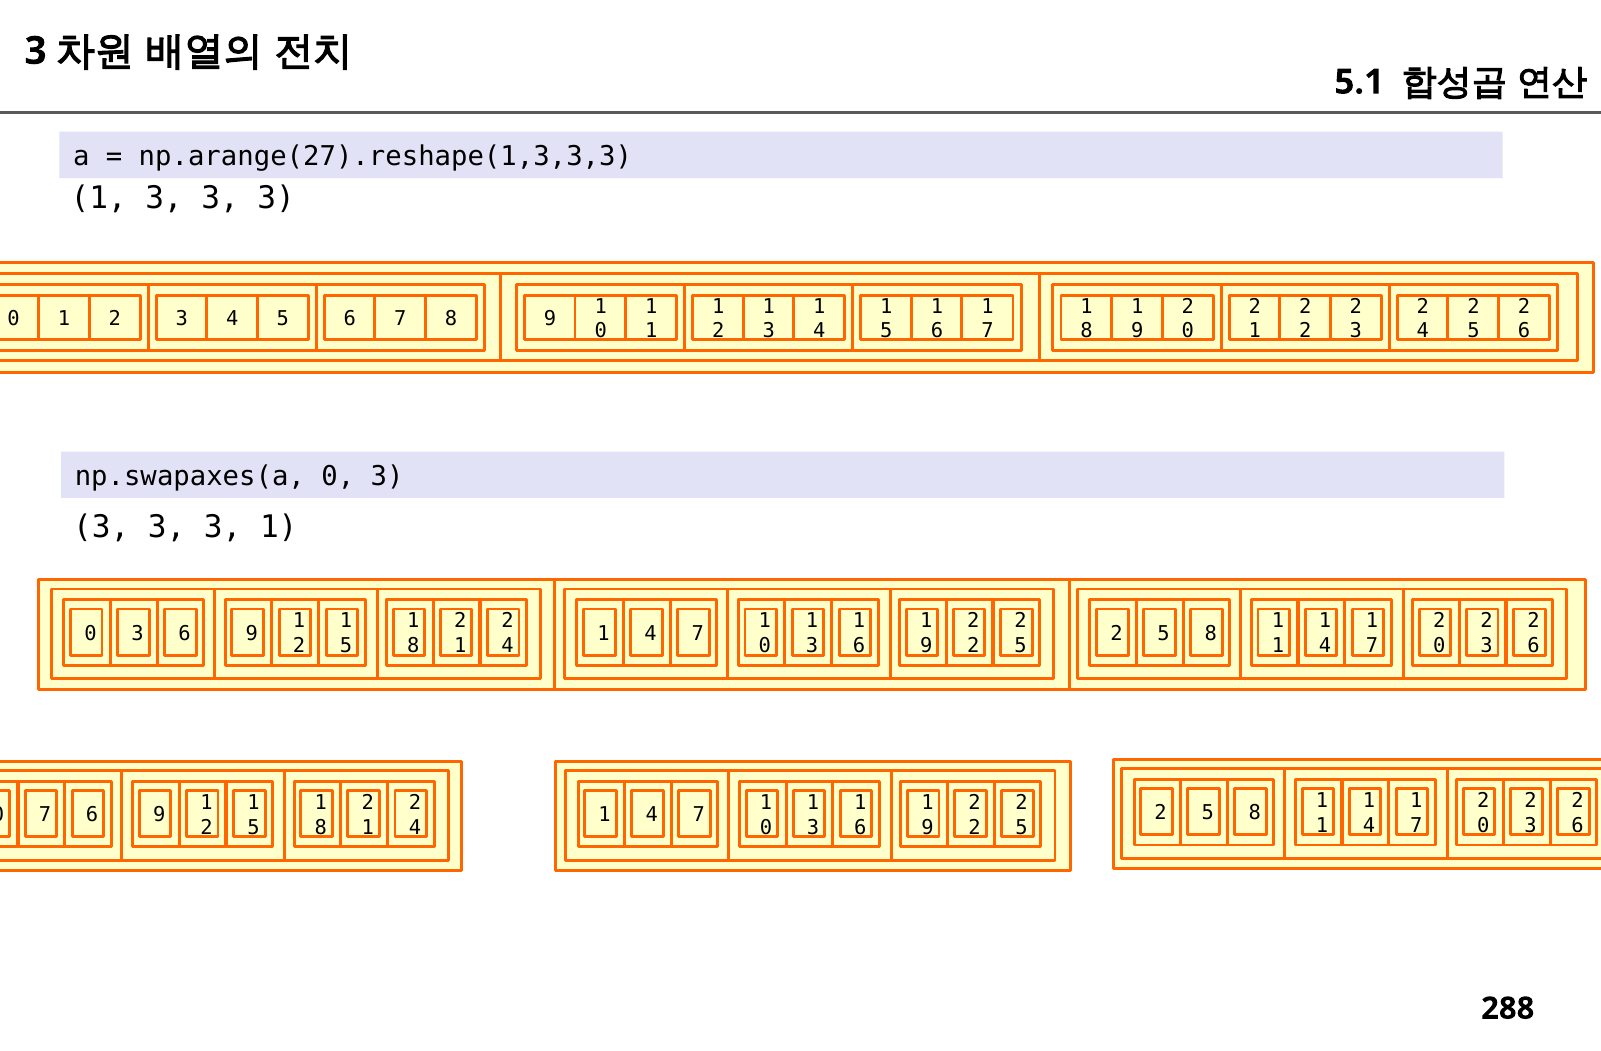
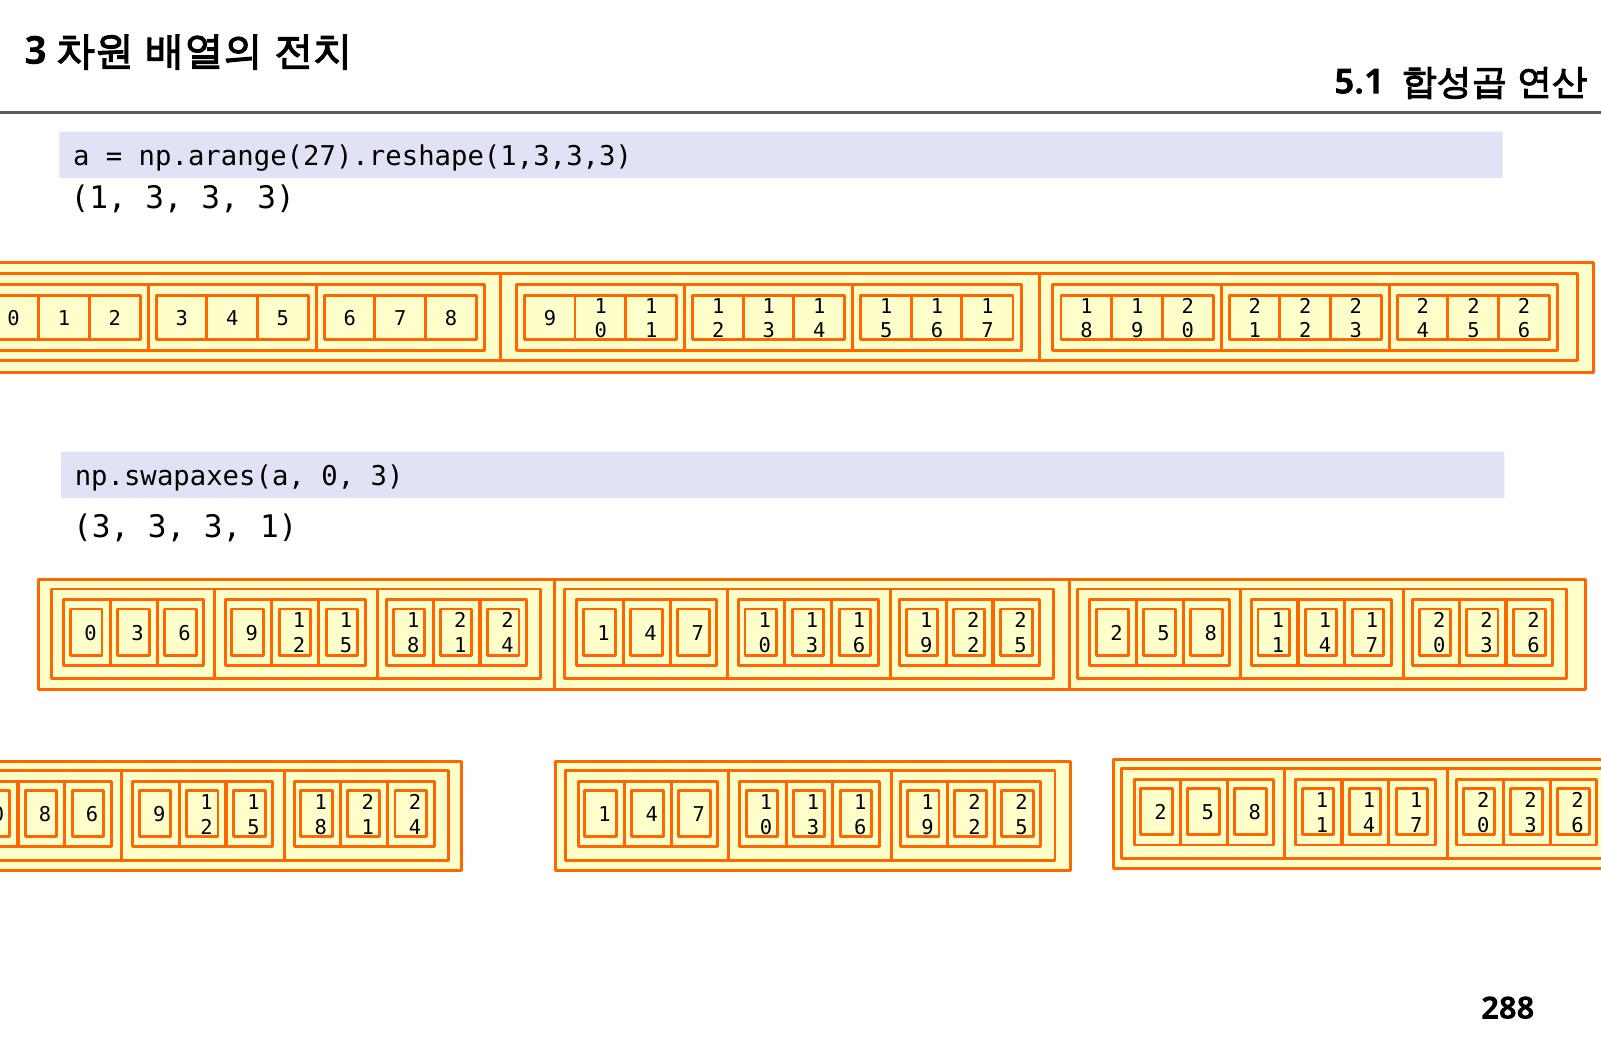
7 at (45, 816): 7 -> 8
